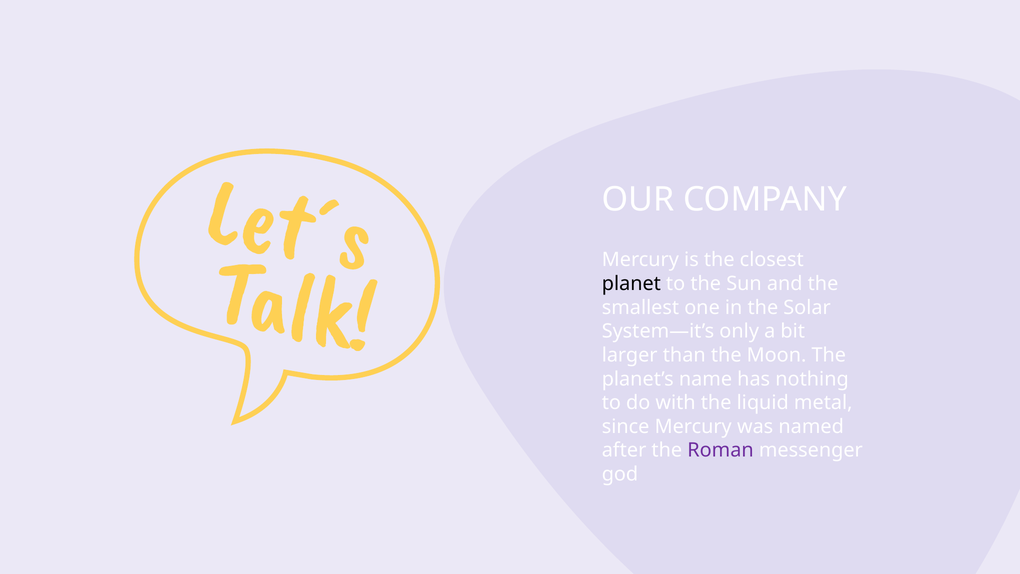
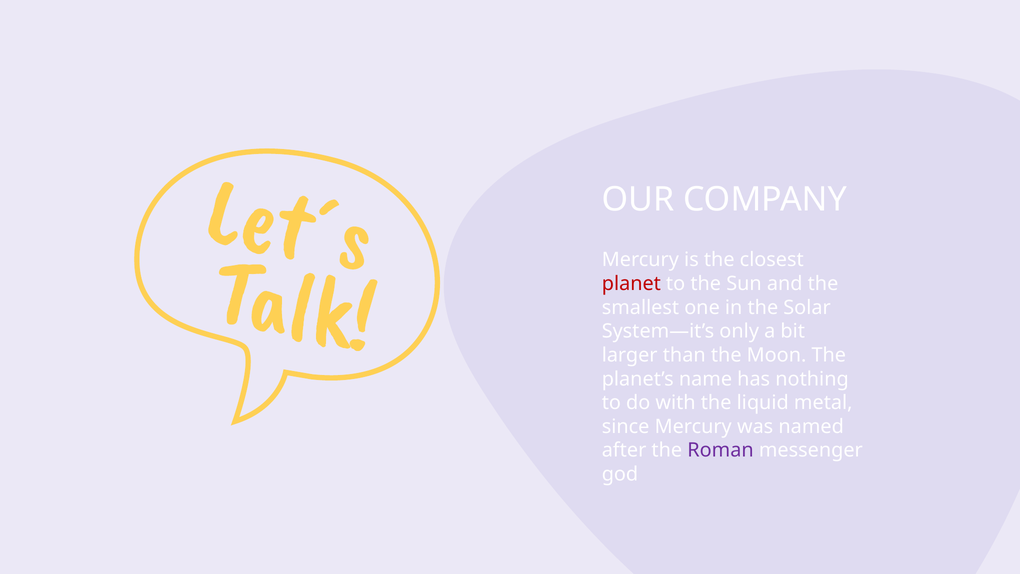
planet colour: black -> red
